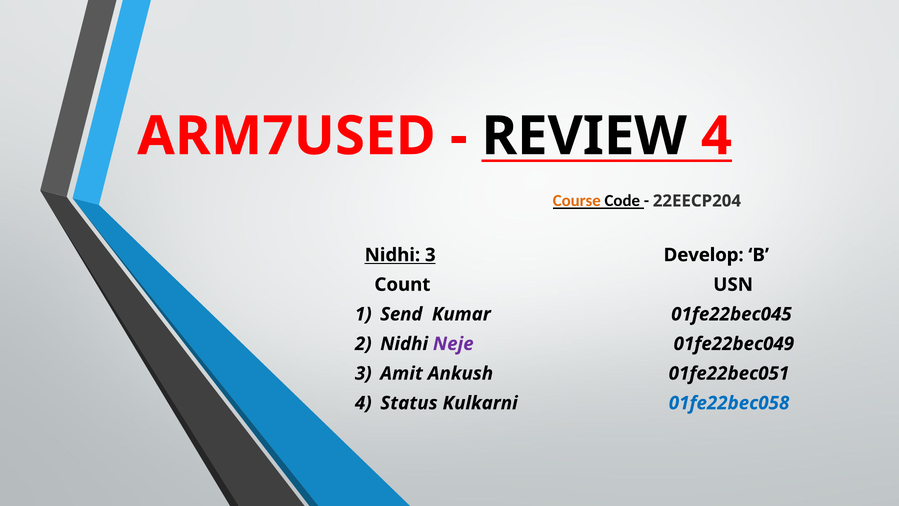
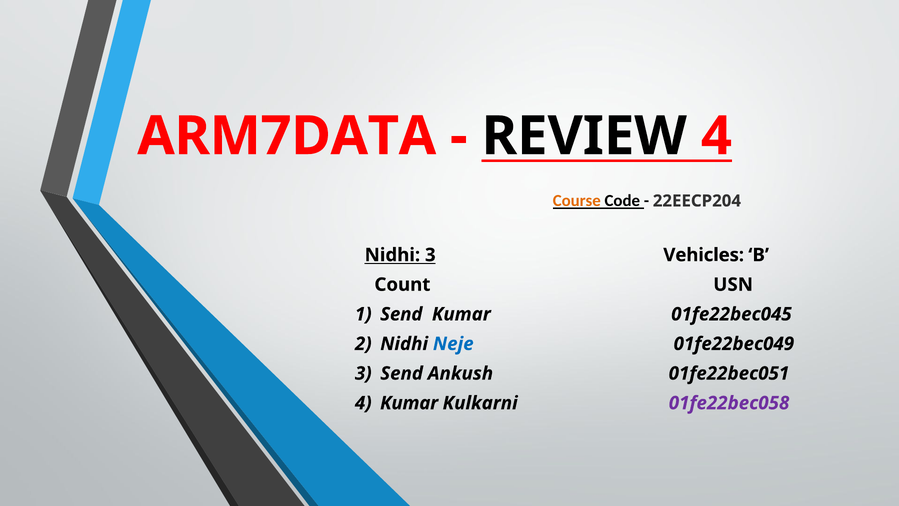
ARM7USED: ARM7USED -> ARM7DATA
Develop: Develop -> Vehicles
Neje colour: purple -> blue
3 Amit: Amit -> Send
4 Status: Status -> Kumar
01fe22bec058 colour: blue -> purple
